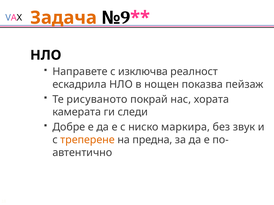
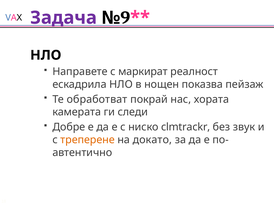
Задача colour: orange -> purple
изключва: изключва -> маркират
рисуваното: рисуваното -> обработват
маркира: маркира -> clmtrackr
предна: предна -> докато
